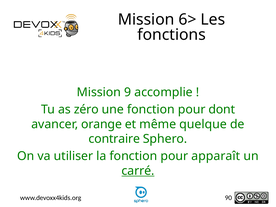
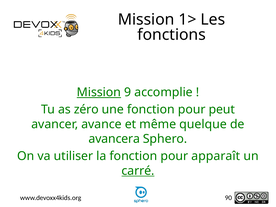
6>: 6> -> 1>
Mission at (99, 92) underline: none -> present
dont: dont -> peut
orange: orange -> avance
contraire: contraire -> avancera
